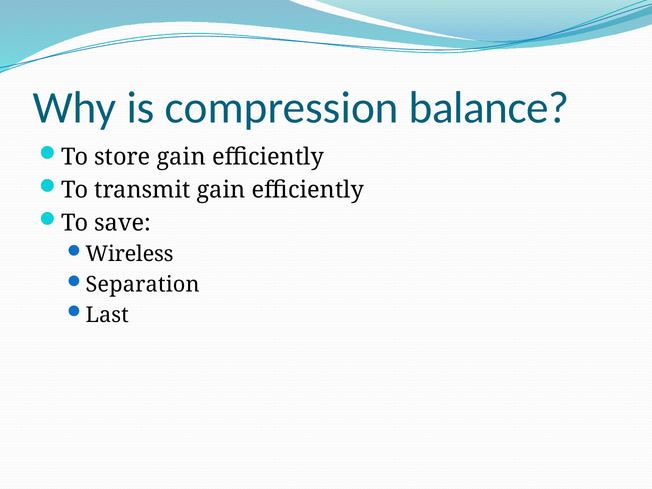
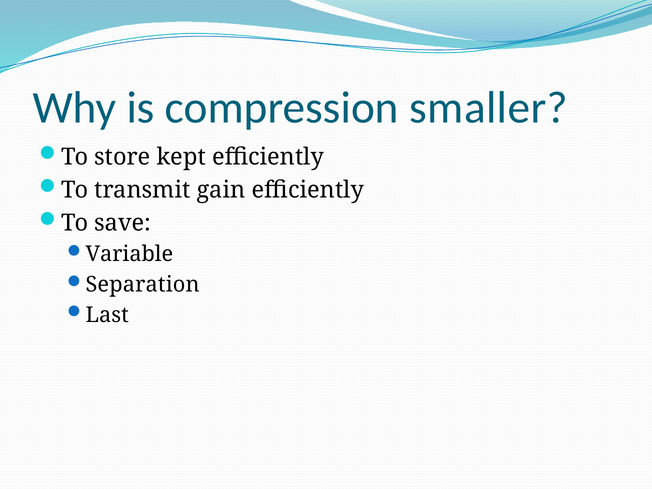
balance: balance -> smaller
store gain: gain -> kept
Wireless: Wireless -> Variable
